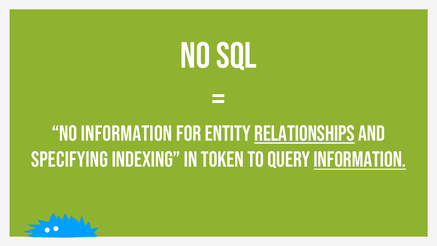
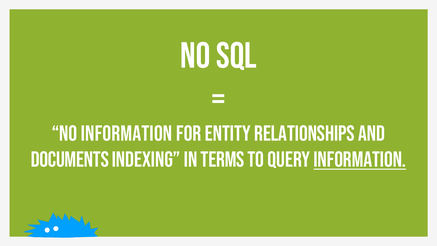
RELATIONSHIPS underline: present -> none
SPECIFYING: SPECIFYING -> DOCUMENTS
TOKEN: TOKEN -> TERMS
